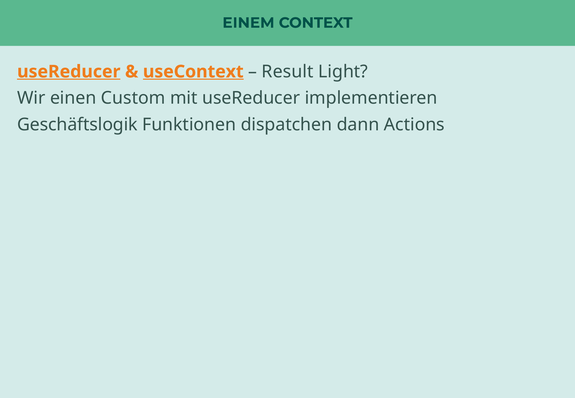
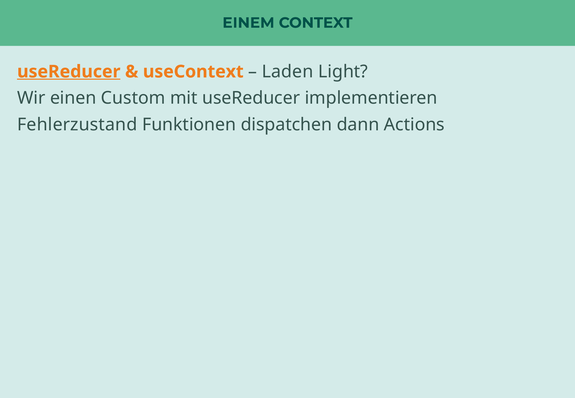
useContext underline: present -> none
Result: Result -> Laden
Geschäftslogik: Geschäftslogik -> Fehlerzustand
